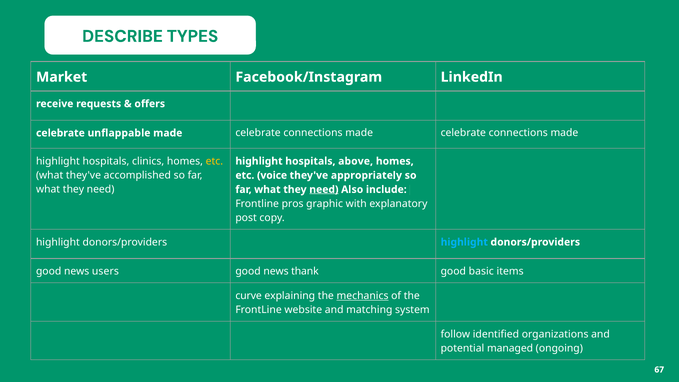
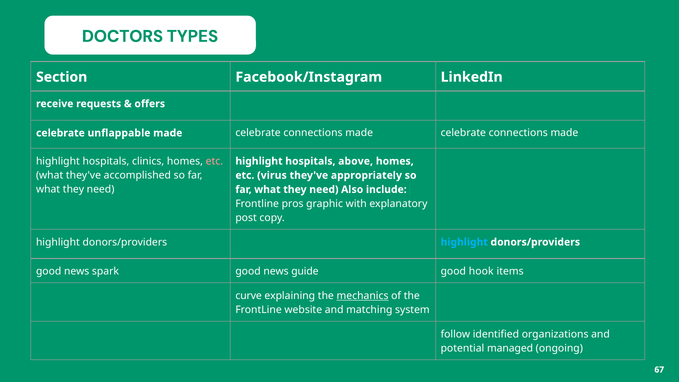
DESCRIBE: DESCRIBE -> DOCTORS
Market: Market -> Section
etc at (214, 161) colour: yellow -> pink
voice: voice -> virus
need at (324, 189) underline: present -> none
users: users -> spark
thank: thank -> guide
basic: basic -> hook
